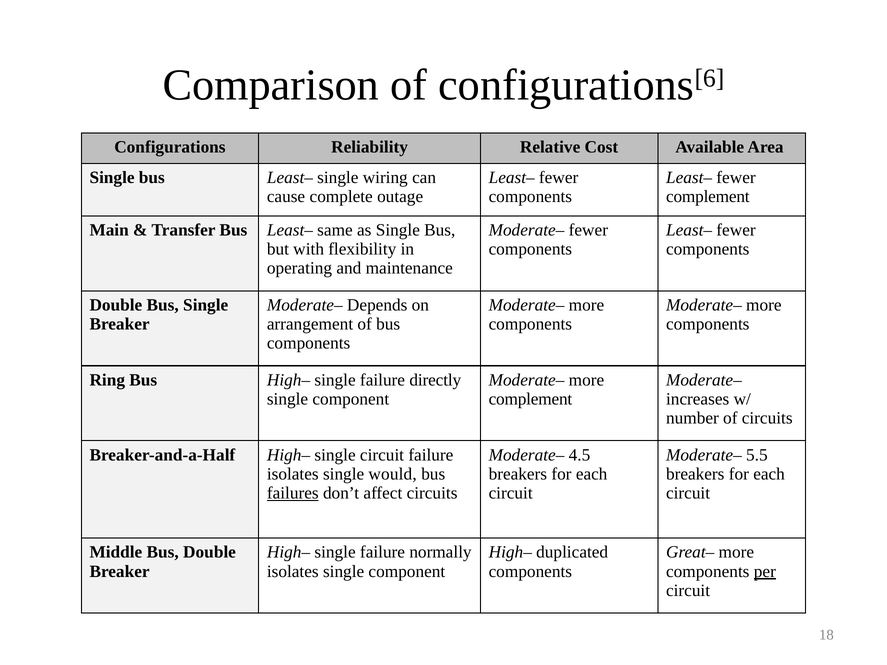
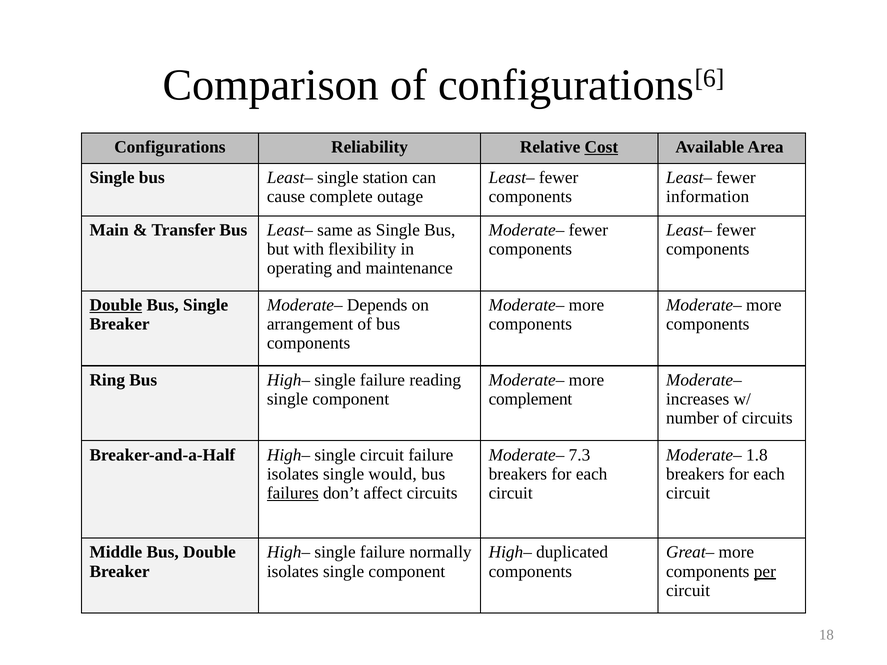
Cost underline: none -> present
wiring: wiring -> station
complement at (708, 197): complement -> information
Double at (116, 305) underline: none -> present
directly: directly -> reading
4.5: 4.5 -> 7.3
5.5: 5.5 -> 1.8
